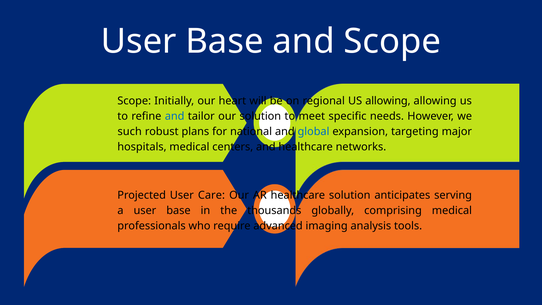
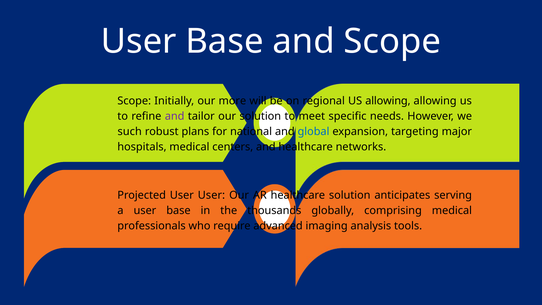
heart: heart -> more
and at (175, 116) colour: blue -> purple
User Care: Care -> User
